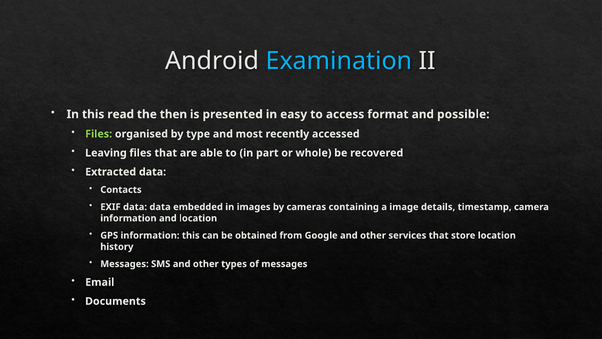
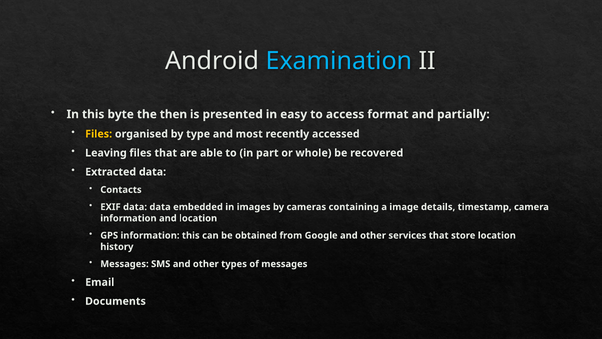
read: read -> byte
possible: possible -> partially
Files at (99, 134) colour: light green -> yellow
